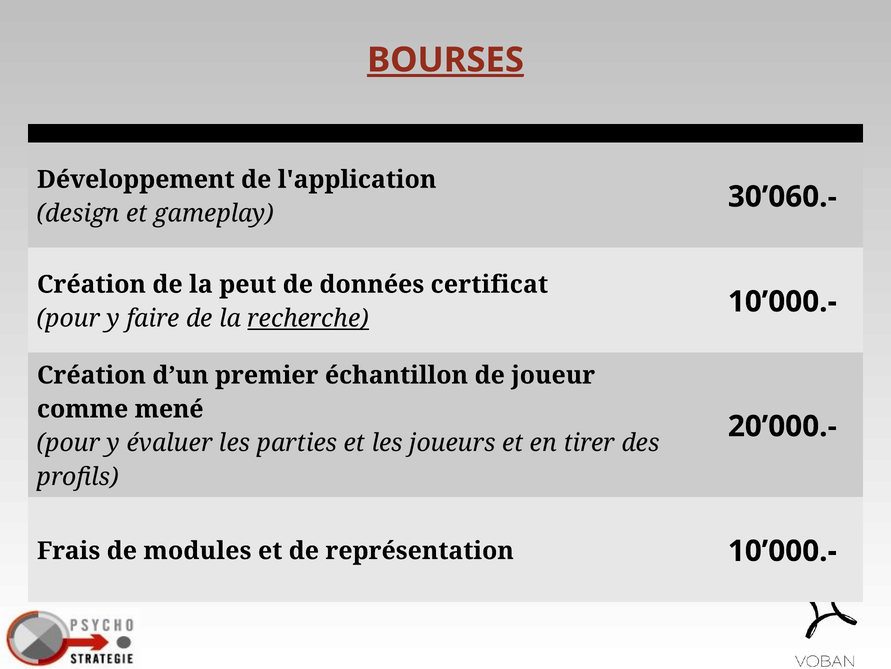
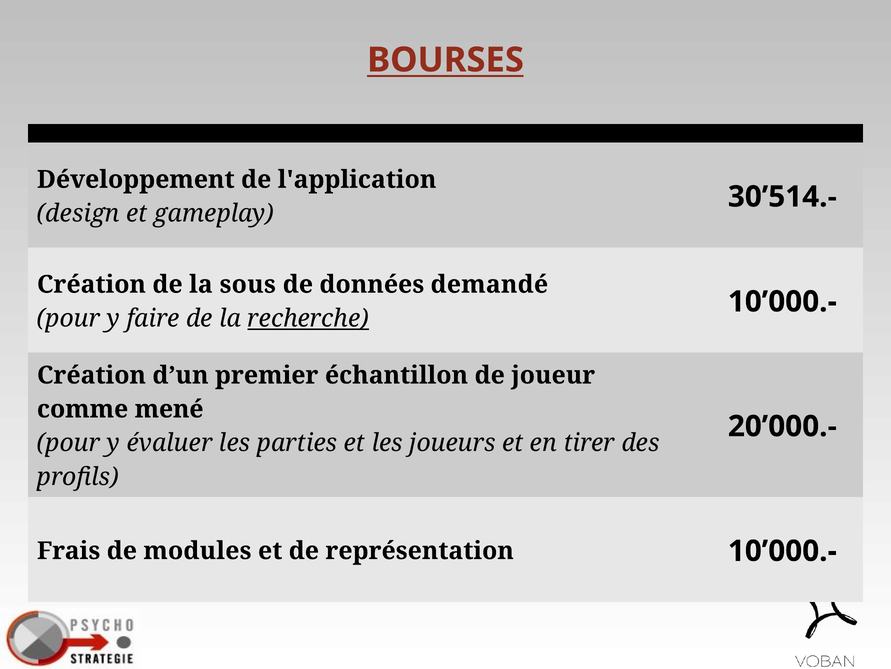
BOURSES underline: present -> none
30’060.-: 30’060.- -> 30’514.-
peut: peut -> sous
certificat: certificat -> demandé
